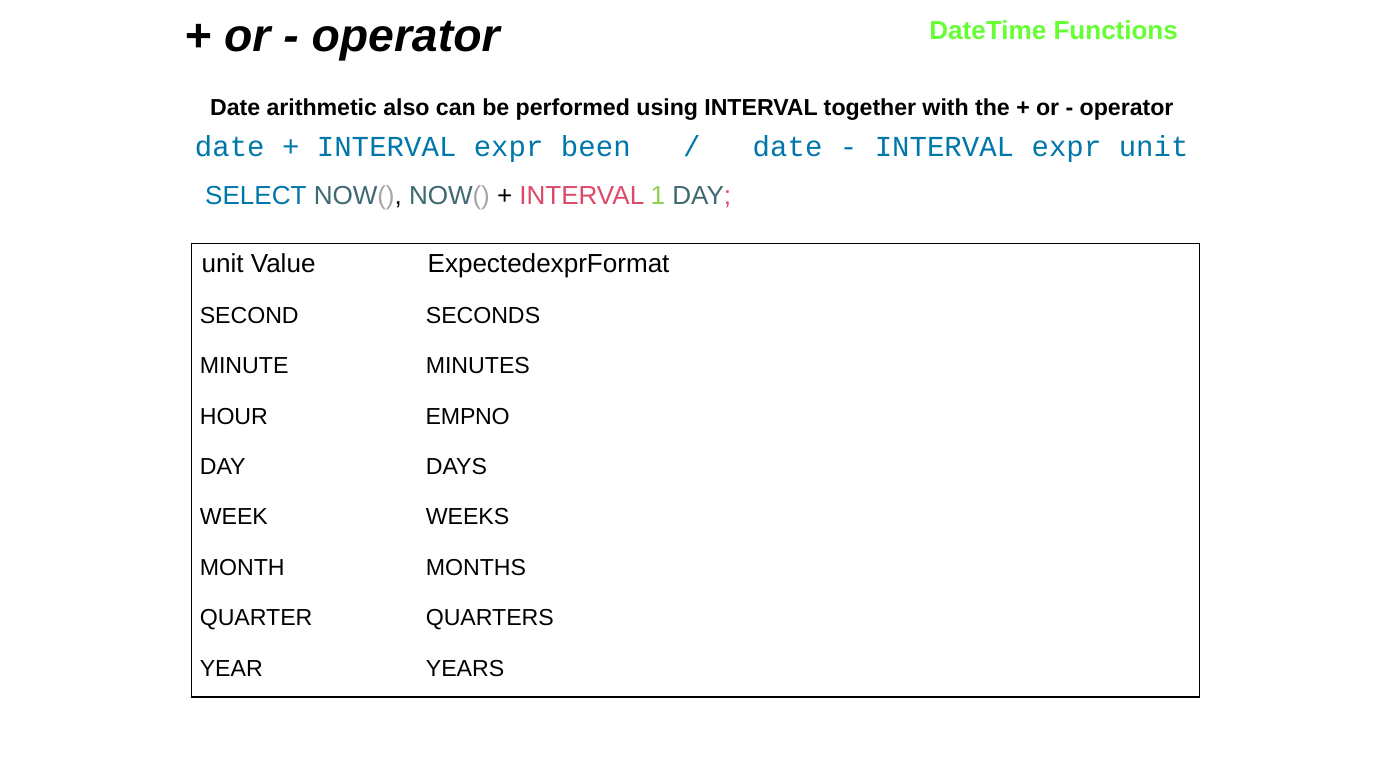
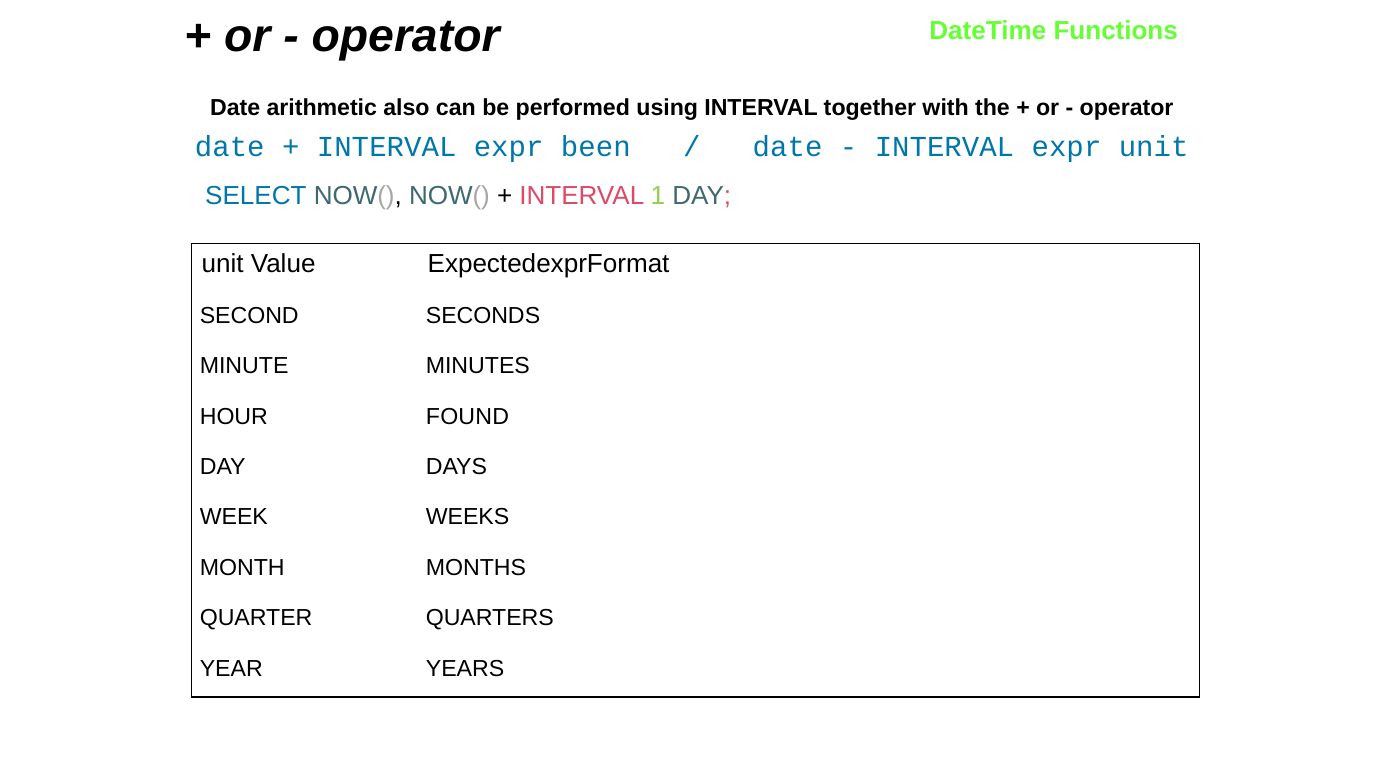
EMPNO: EMPNO -> FOUND
